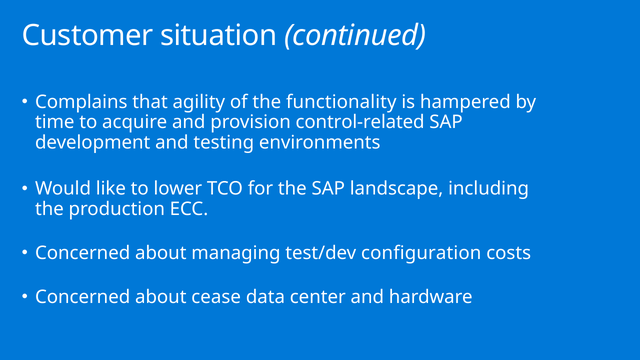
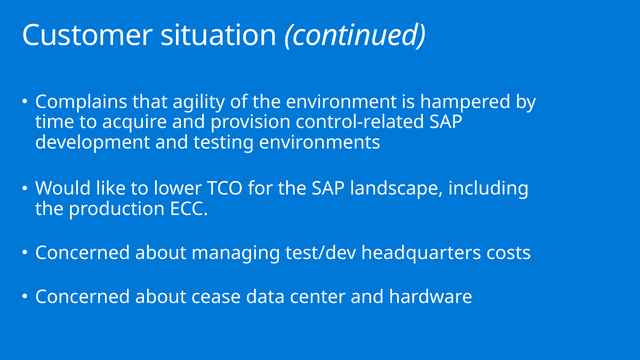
functionality: functionality -> environment
configuration: configuration -> headquarters
